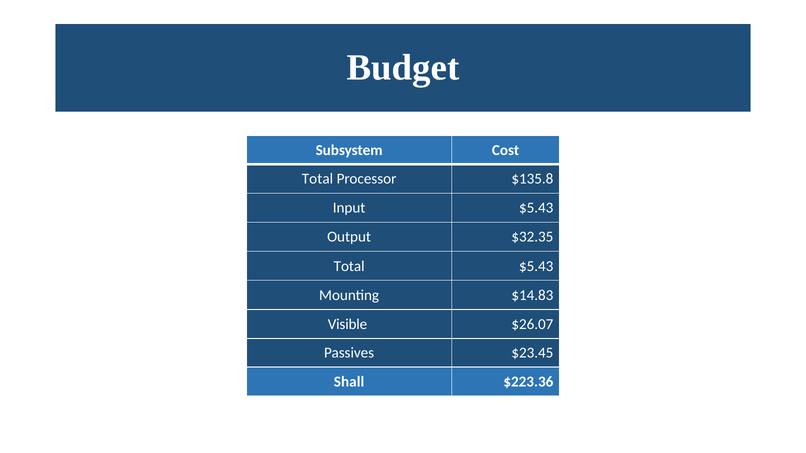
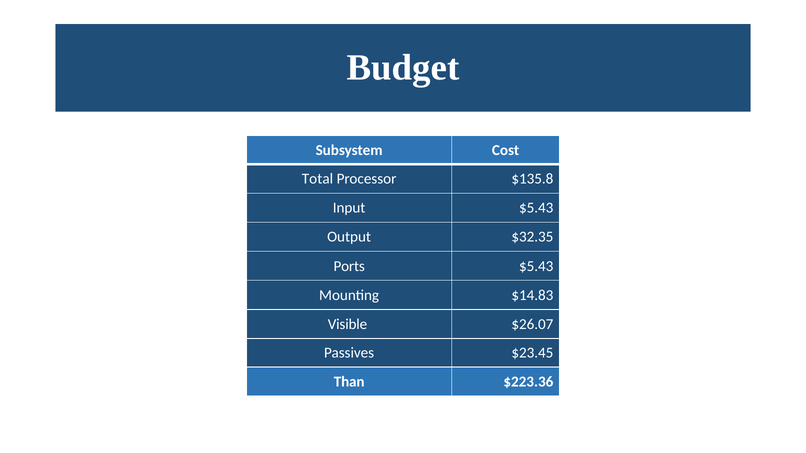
Total at (349, 266): Total -> Ports
Shall: Shall -> Than
